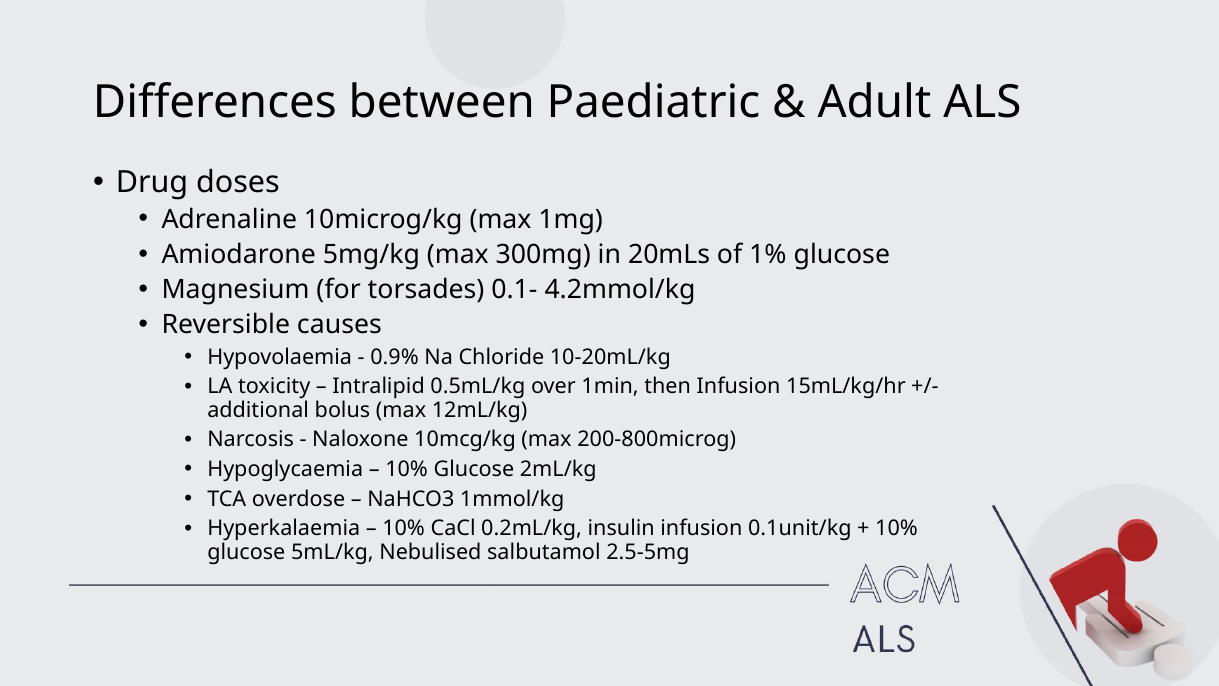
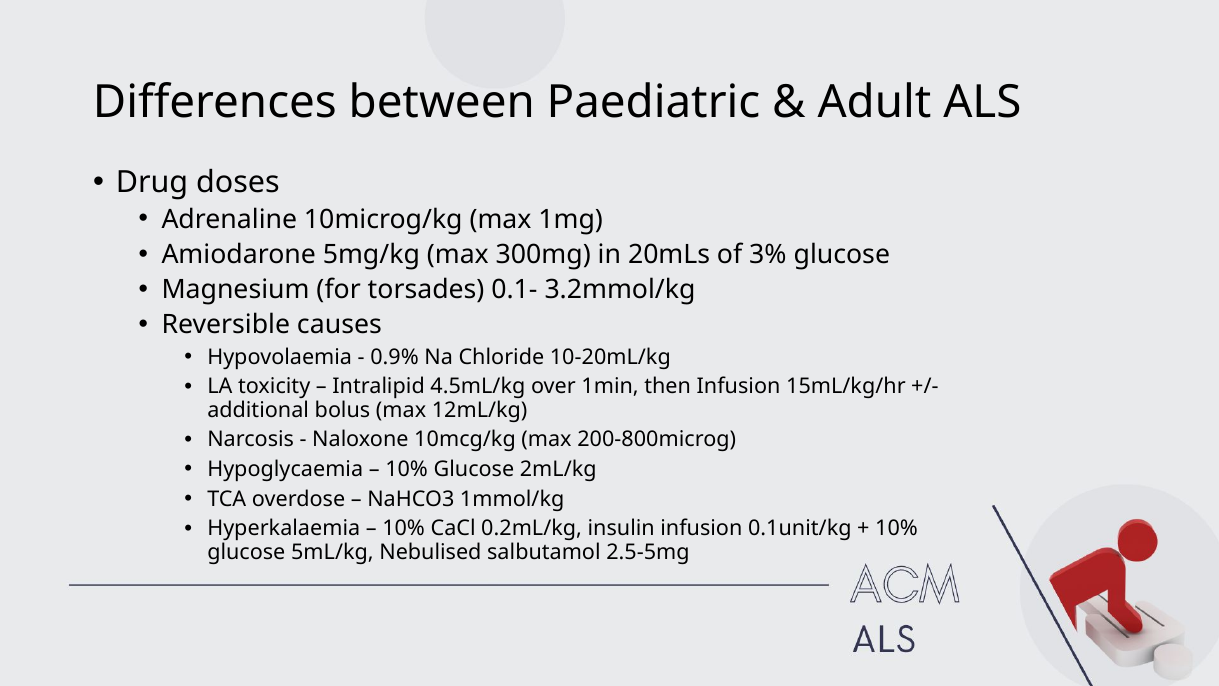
1%: 1% -> 3%
4.2mmol/kg: 4.2mmol/kg -> 3.2mmol/kg
0.5mL/kg: 0.5mL/kg -> 4.5mL/kg
